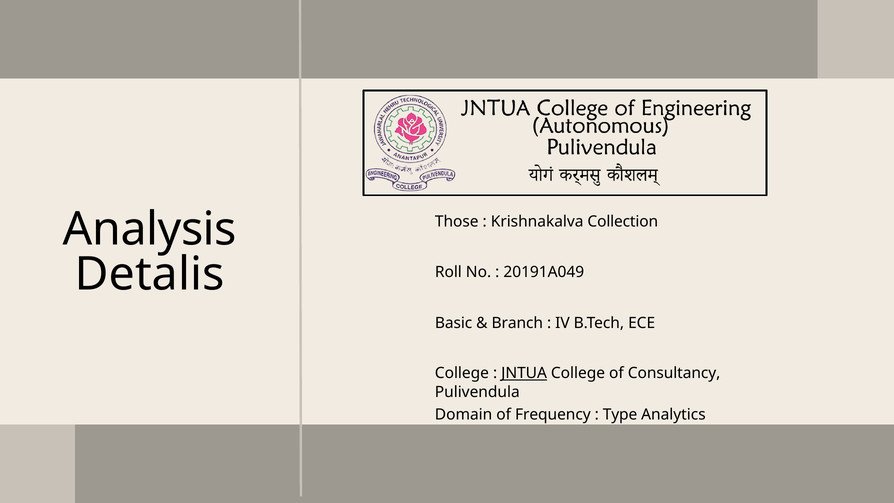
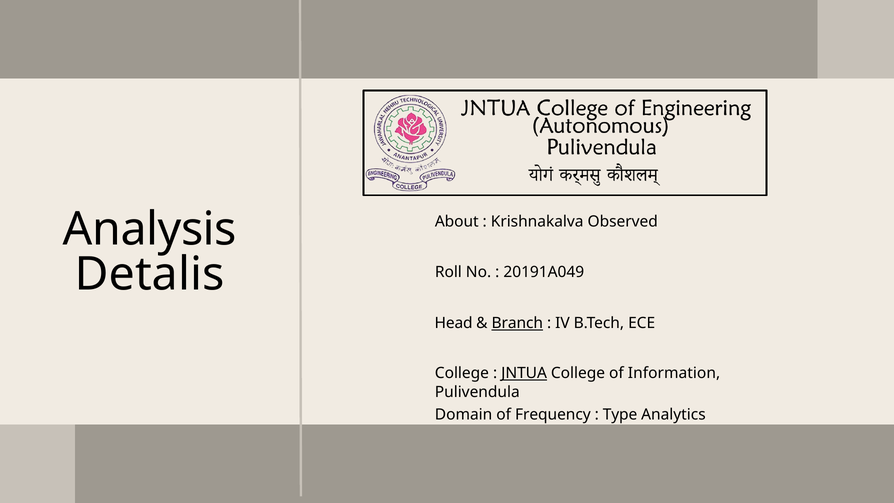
Those: Those -> About
Collection: Collection -> Observed
Basic: Basic -> Head
Branch underline: none -> present
Consultancy: Consultancy -> Information
